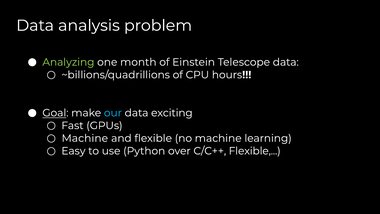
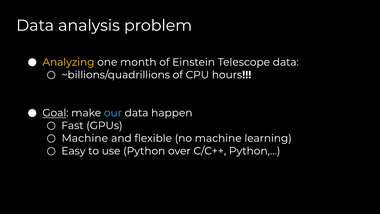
Analyzing colour: light green -> yellow
exciting: exciting -> happen
C/C++ Flexible: Flexible -> Python
